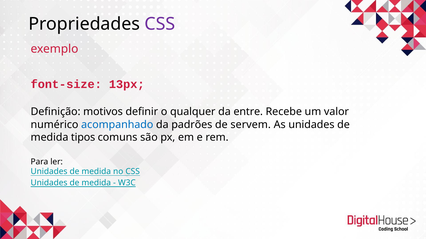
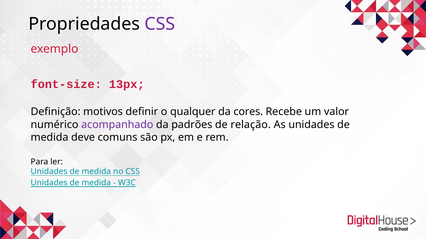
entre: entre -> cores
acompanhado colour: blue -> purple
servem: servem -> relação
tipos: tipos -> deve
